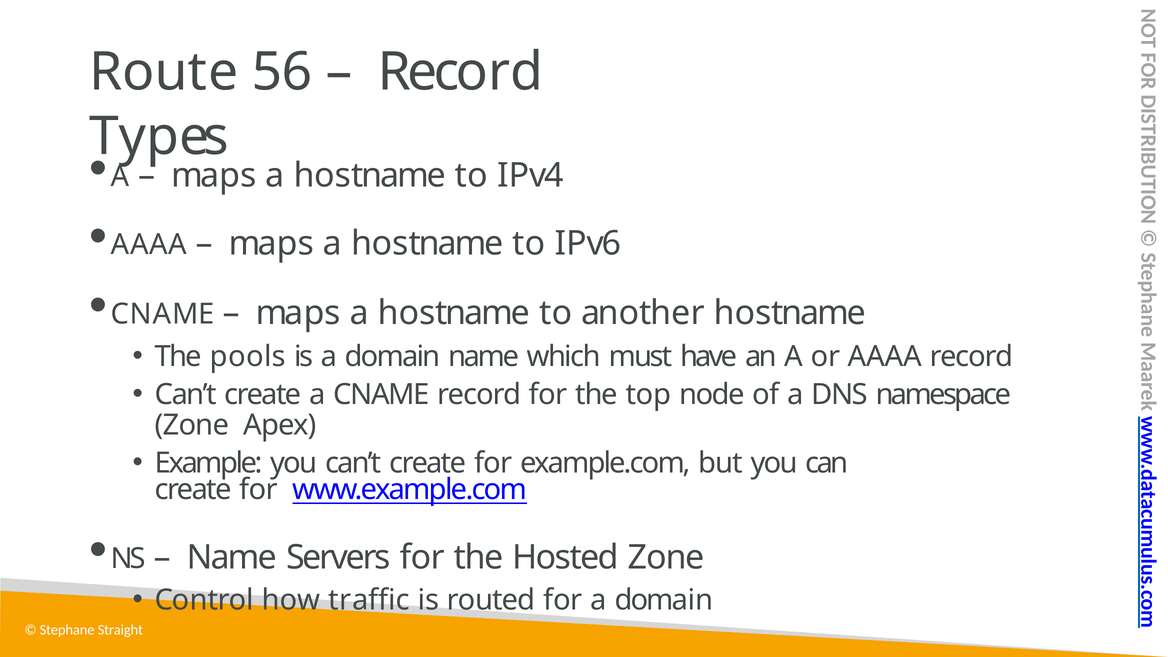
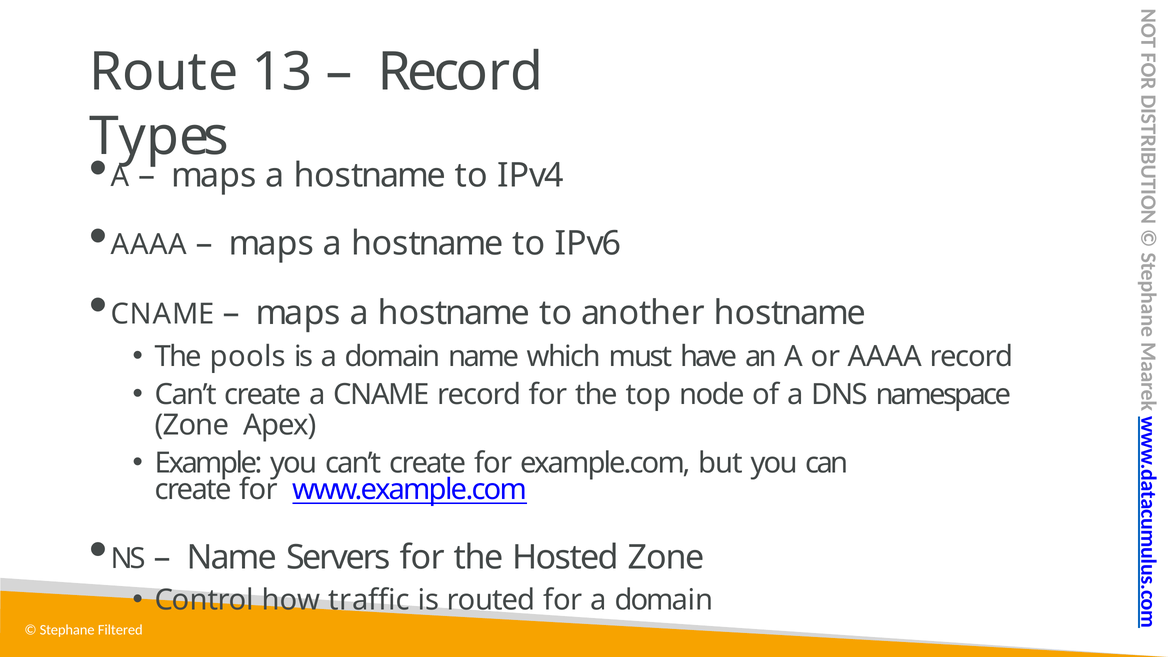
56: 56 -> 13
Straight: Straight -> Filtered
